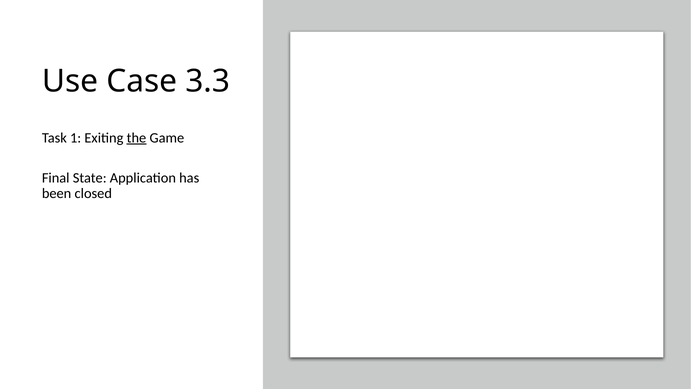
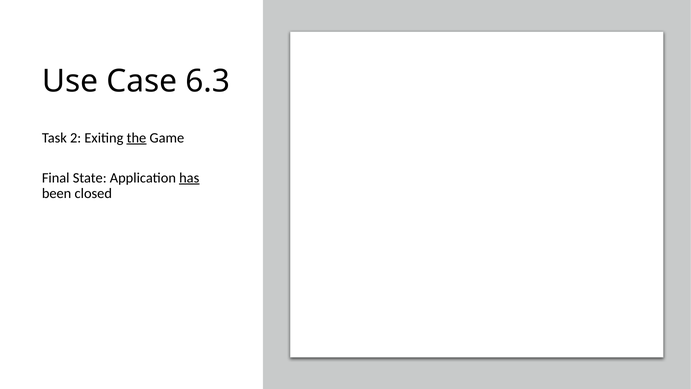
3.3: 3.3 -> 6.3
1: 1 -> 2
has underline: none -> present
